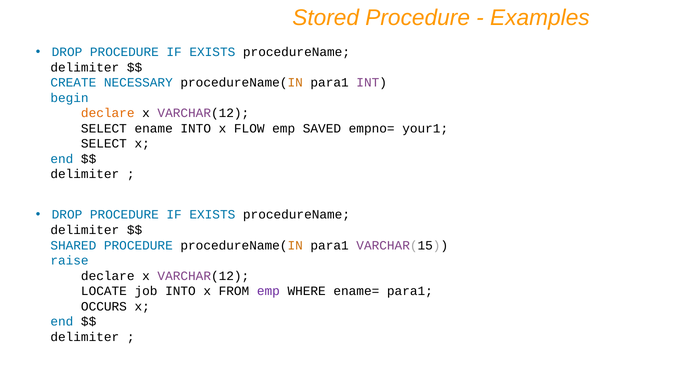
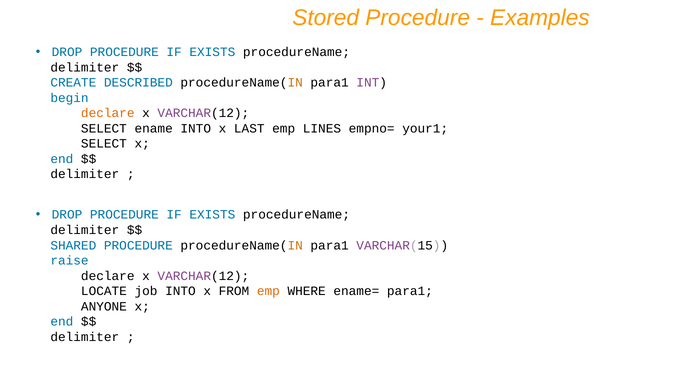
NECESSARY: NECESSARY -> DESCRIBED
FLOW: FLOW -> LAST
SAVED: SAVED -> LINES
emp at (268, 292) colour: purple -> orange
OCCURS: OCCURS -> ANYONE
